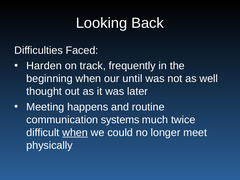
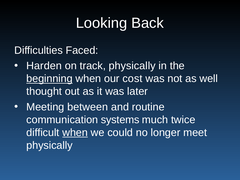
track frequently: frequently -> physically
beginning underline: none -> present
until: until -> cost
happens: happens -> between
